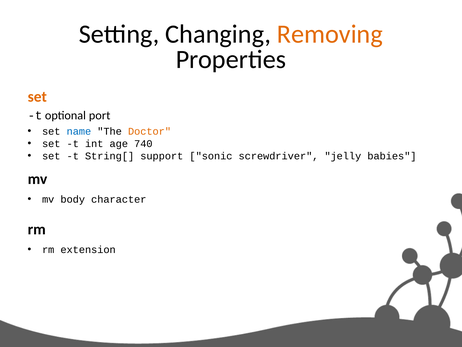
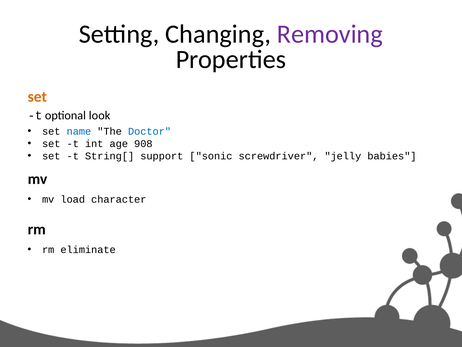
Removing colour: orange -> purple
port: port -> look
Doctor colour: orange -> blue
740: 740 -> 908
body: body -> load
extension: extension -> eliminate
